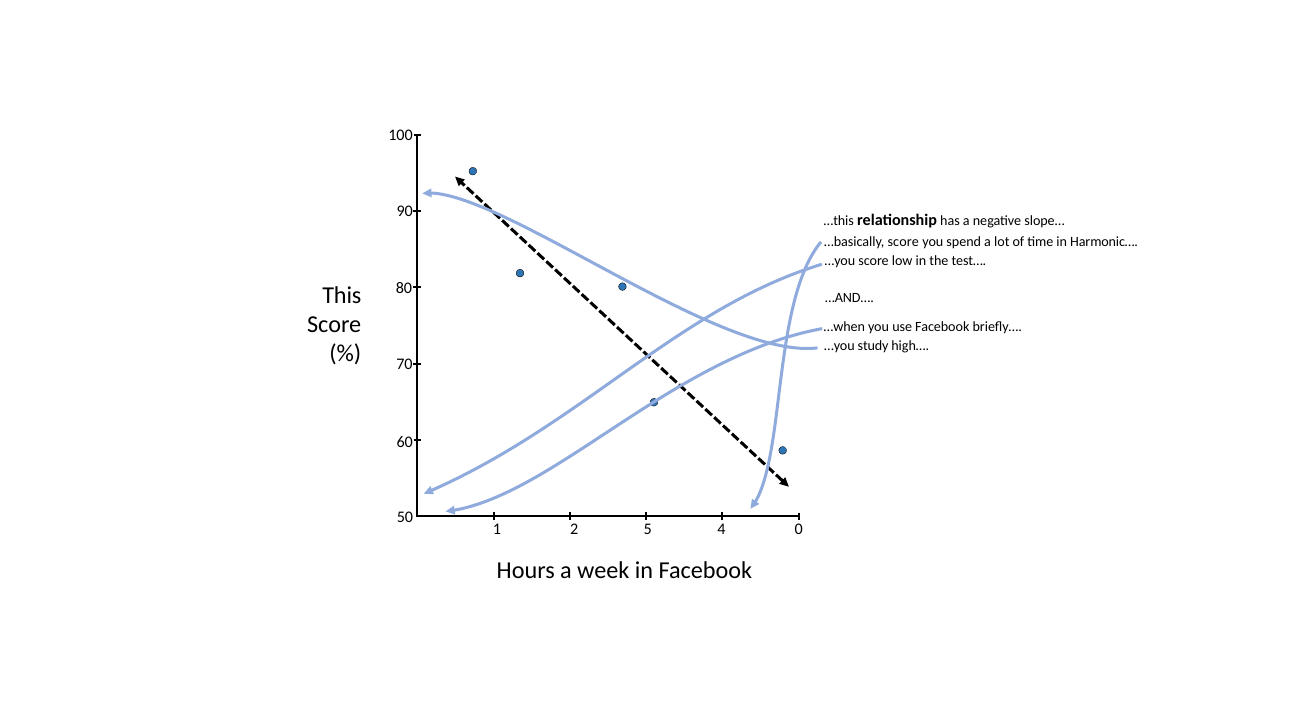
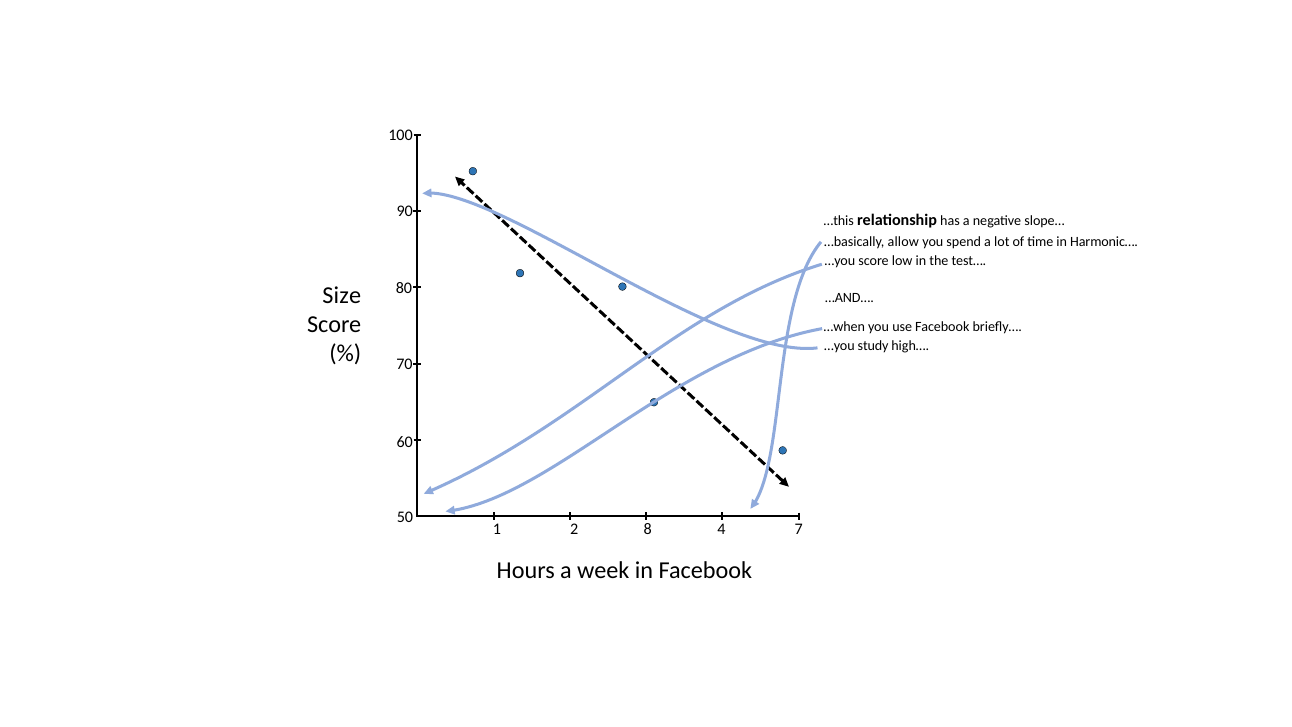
…basically score: score -> allow
This: This -> Size
5: 5 -> 8
0: 0 -> 7
